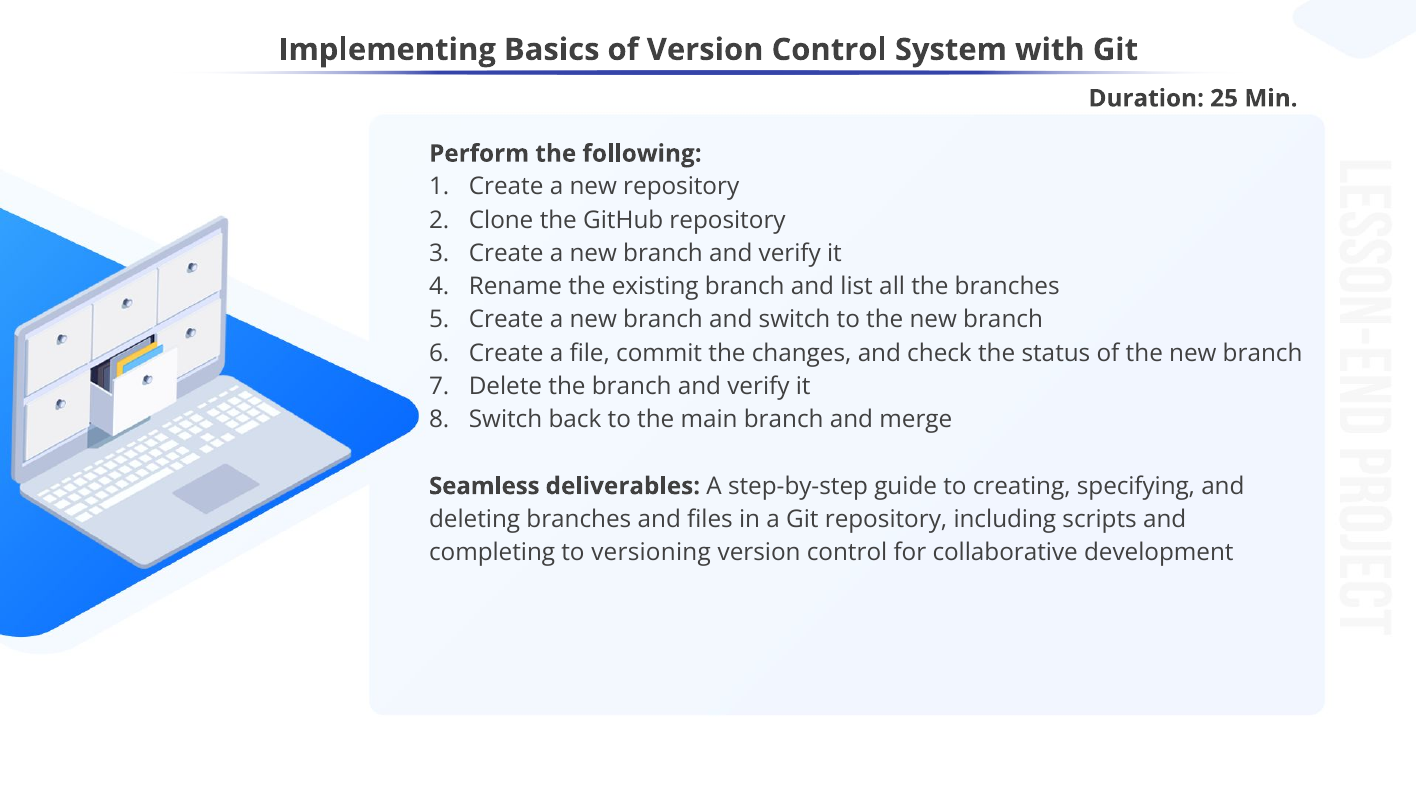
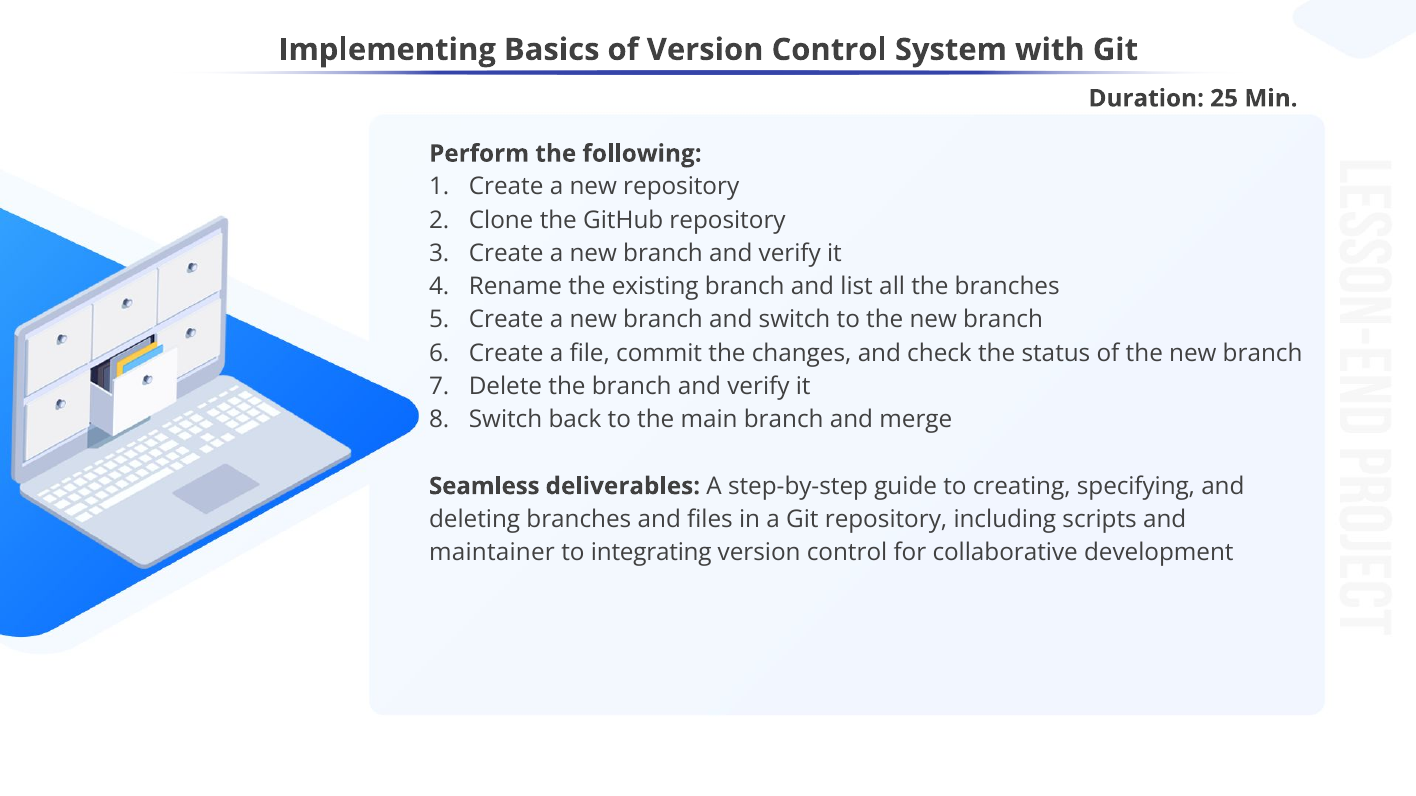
completing: completing -> maintainer
versioning: versioning -> integrating
